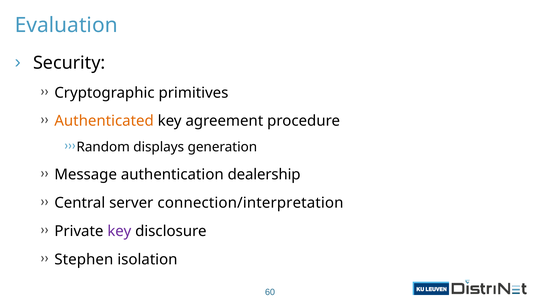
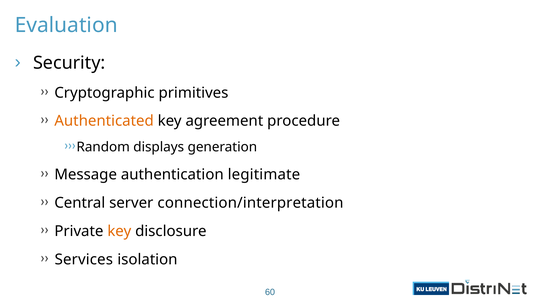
dealership: dealership -> legitimate
key at (119, 231) colour: purple -> orange
Stephen: Stephen -> Services
